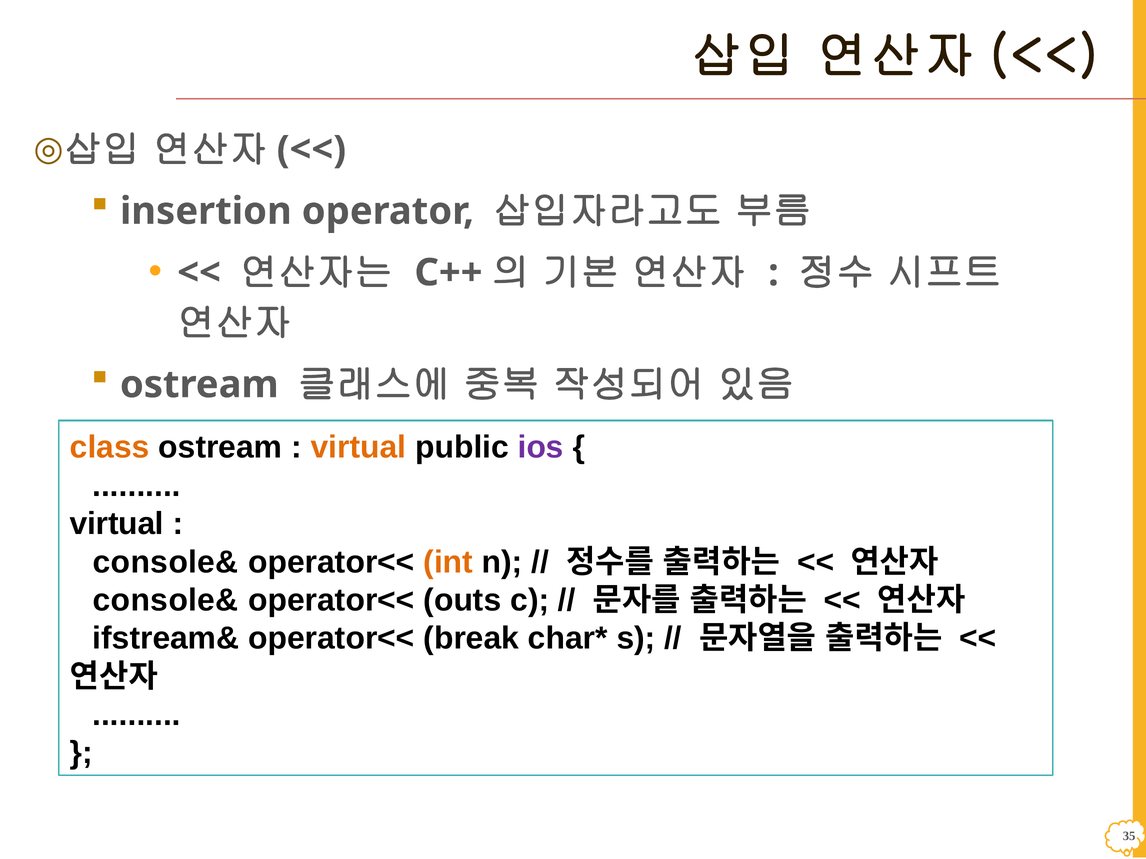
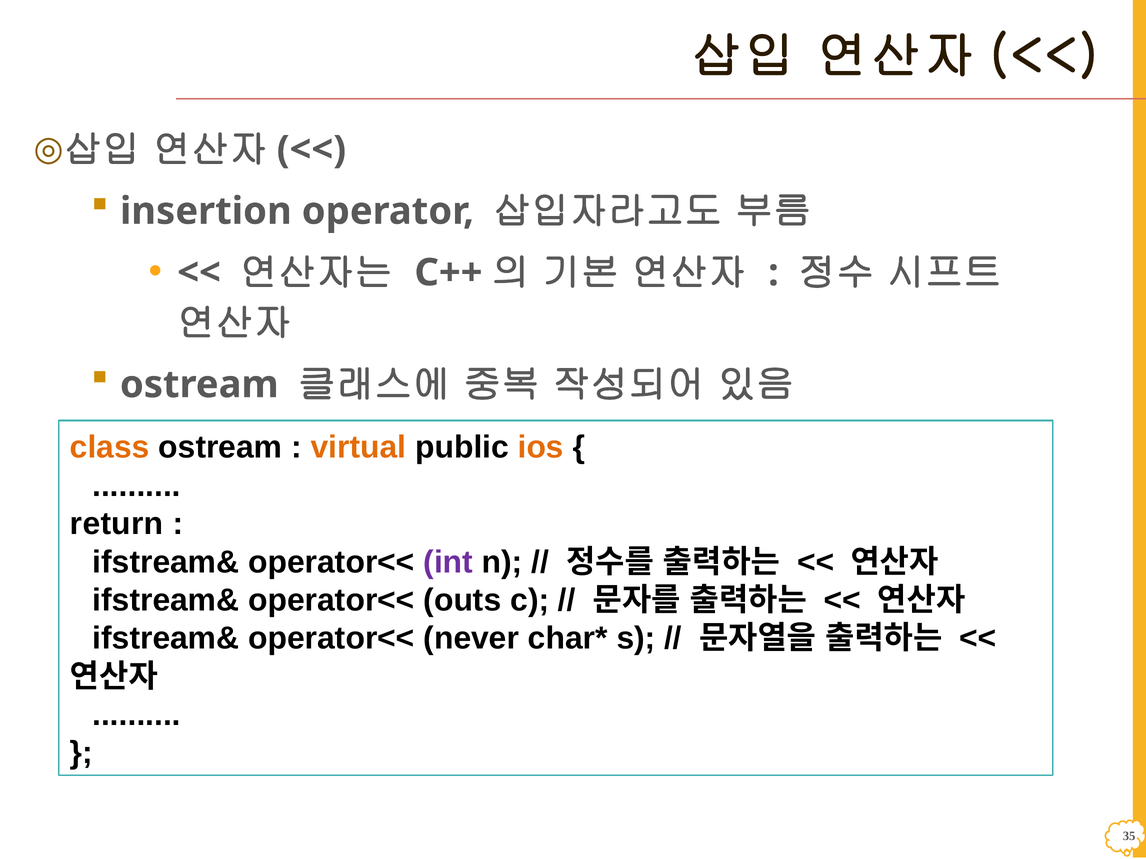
ios colour: purple -> orange
virtual at (117, 524): virtual -> return
console& at (166, 562): console& -> ifstream&
int colour: orange -> purple
console& at (166, 601): console& -> ifstream&
break: break -> never
